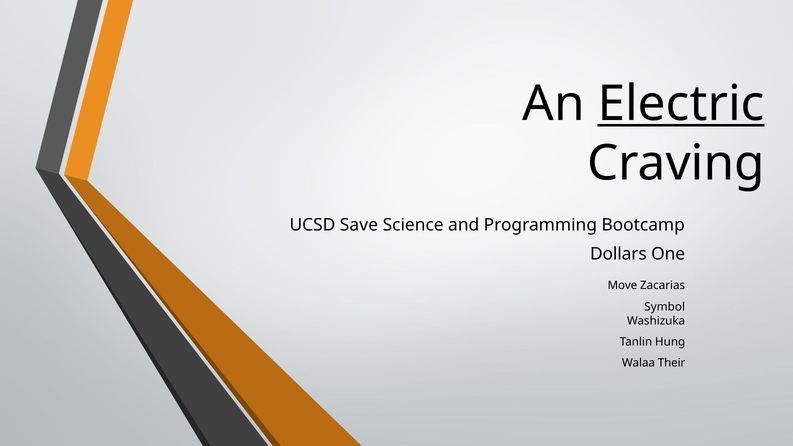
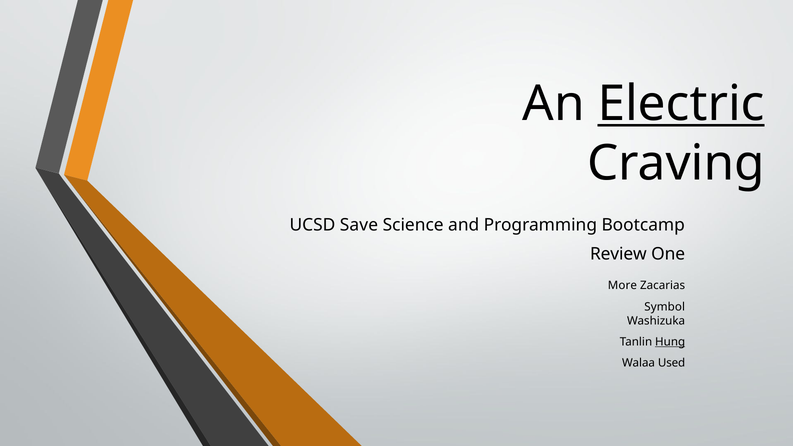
Dollars: Dollars -> Review
Move: Move -> More
Hung underline: none -> present
Their: Their -> Used
